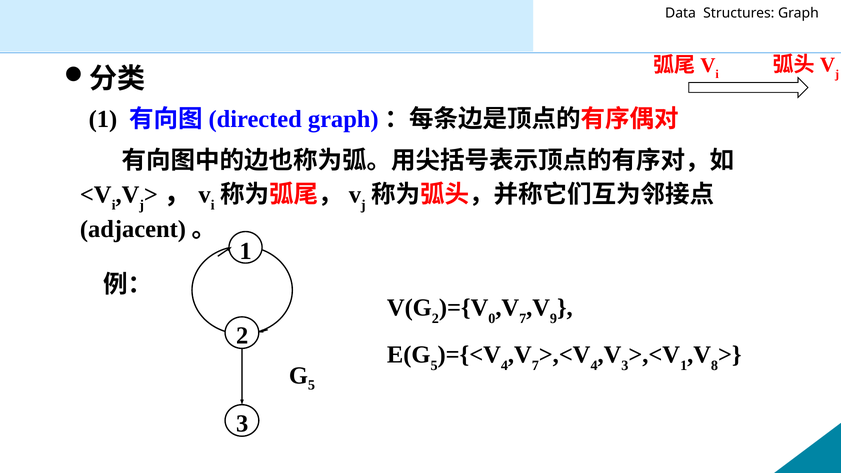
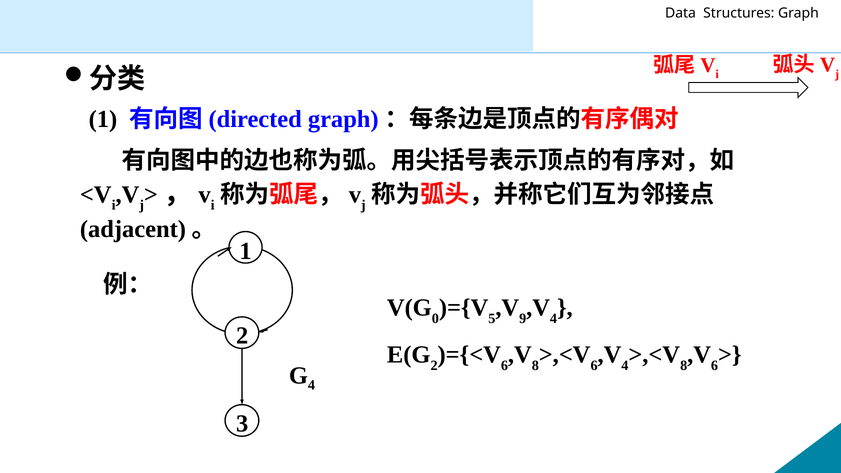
2 at (435, 318): 2 -> 0
0: 0 -> 5
7 at (523, 318): 7 -> 9
9 at (553, 318): 9 -> 4
5 at (434, 365): 5 -> 2
4 at (505, 365): 4 -> 6
7 at (535, 365): 7 -> 8
4 at (594, 365): 4 -> 6
3 at (625, 365): 3 -> 4
1 at (684, 365): 1 -> 8
8 at (714, 365): 8 -> 6
5 at (312, 385): 5 -> 4
